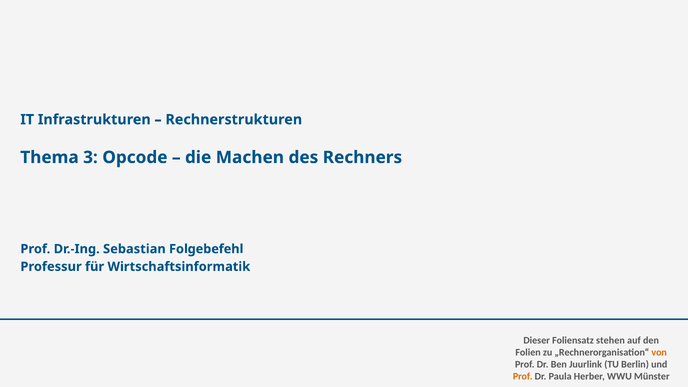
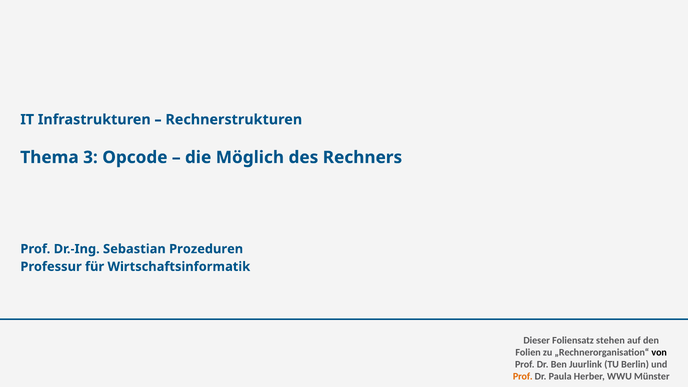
Machen: Machen -> Möglich
Folgebefehl: Folgebefehl -> Prozeduren
von colour: orange -> black
